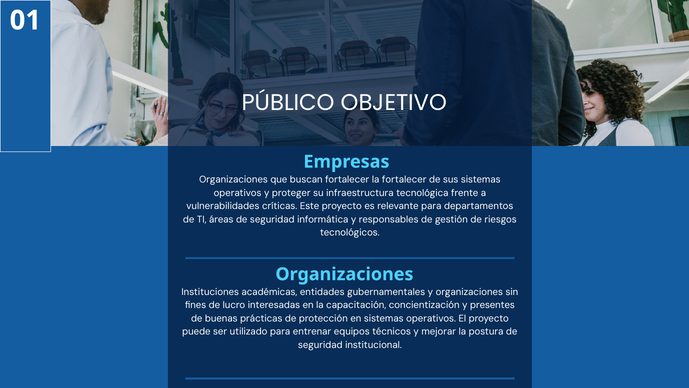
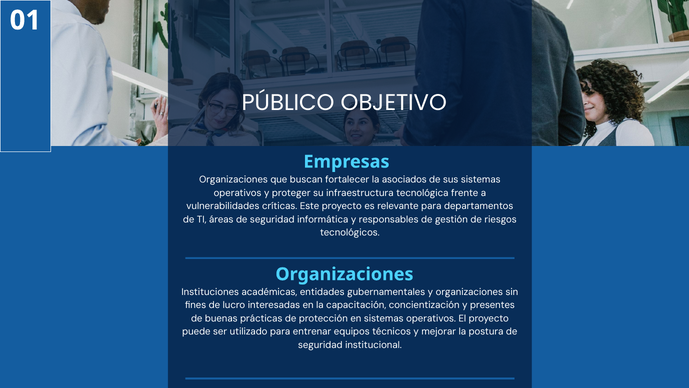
la fortalecer: fortalecer -> asociados
